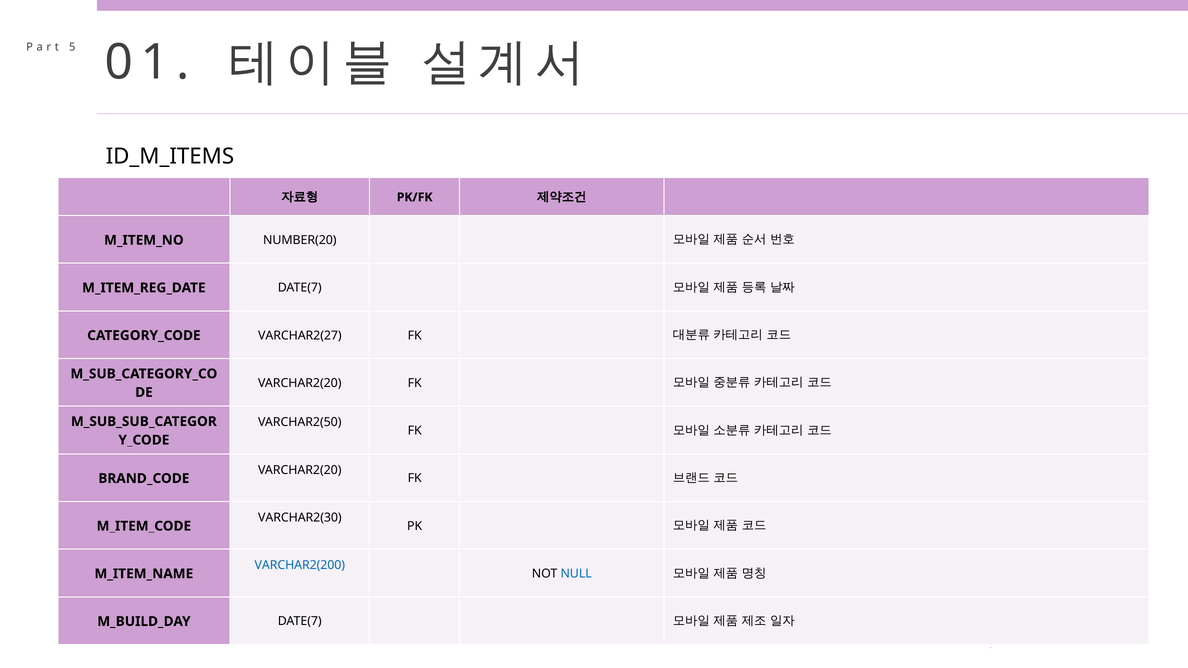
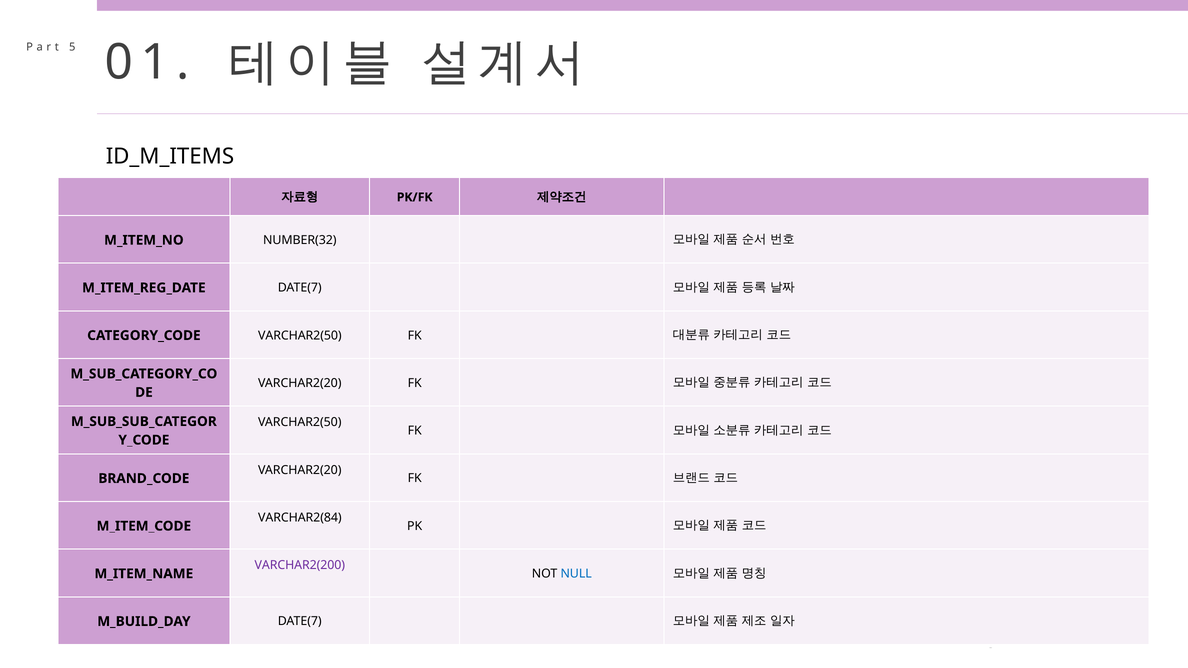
NUMBER(20: NUMBER(20 -> NUMBER(32
VARCHAR2(27 at (300, 336): VARCHAR2(27 -> VARCHAR2(50
VARCHAR2(30: VARCHAR2(30 -> VARCHAR2(84
VARCHAR2(200 colour: blue -> purple
